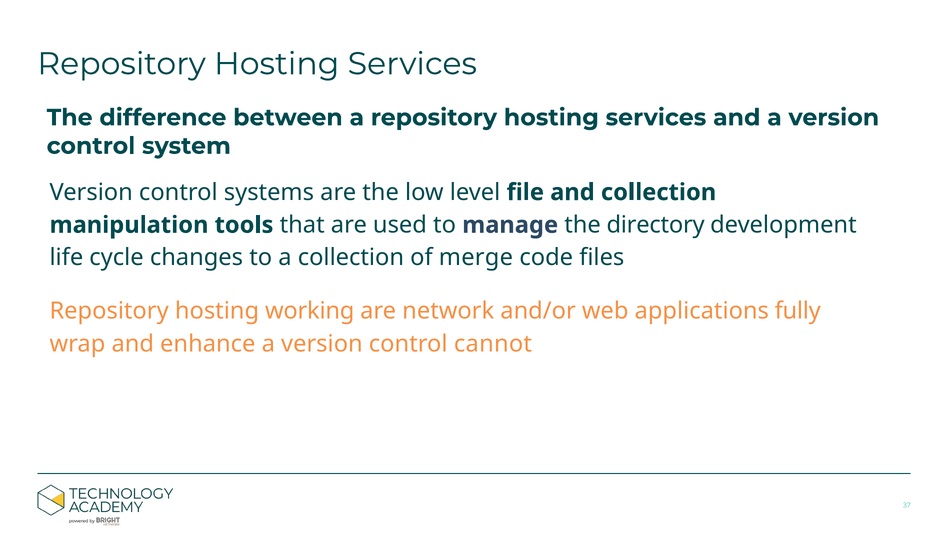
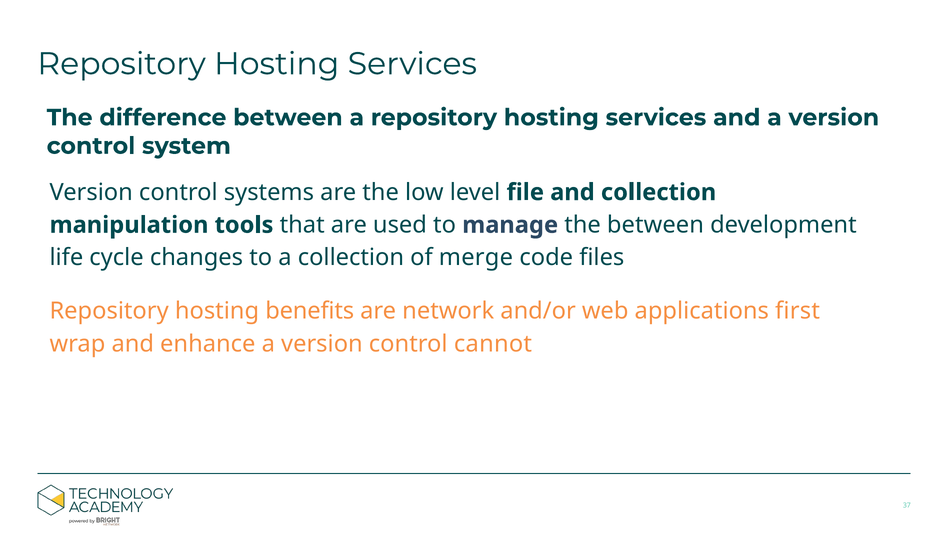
the directory: directory -> between
working: working -> benefits
fully: fully -> first
